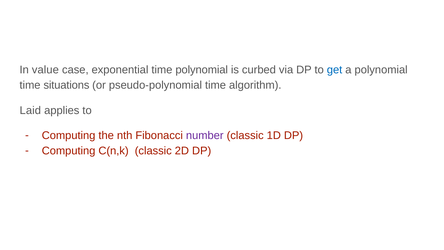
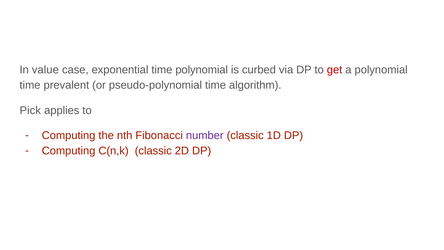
get colour: blue -> red
situations: situations -> prevalent
Laid: Laid -> Pick
